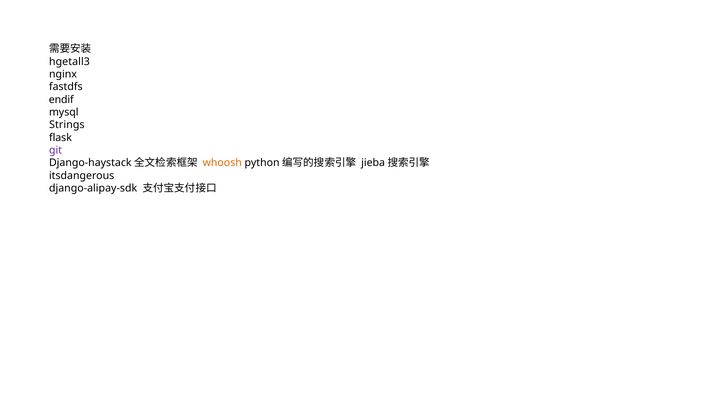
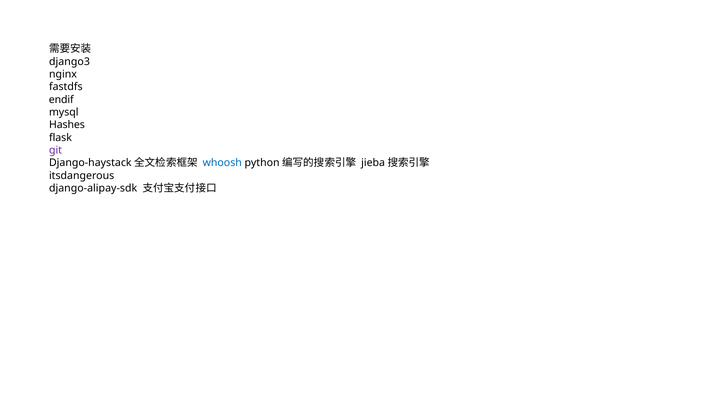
hgetall3: hgetall3 -> django3
Strings: Strings -> Hashes
whoosh colour: orange -> blue
